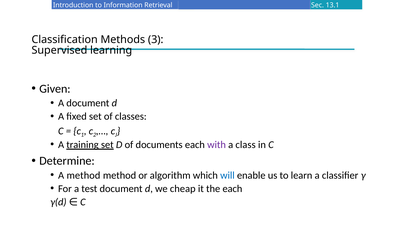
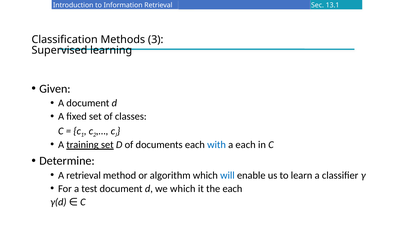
with colour: purple -> blue
a class: class -> each
A method: method -> retrieval
we cheap: cheap -> which
